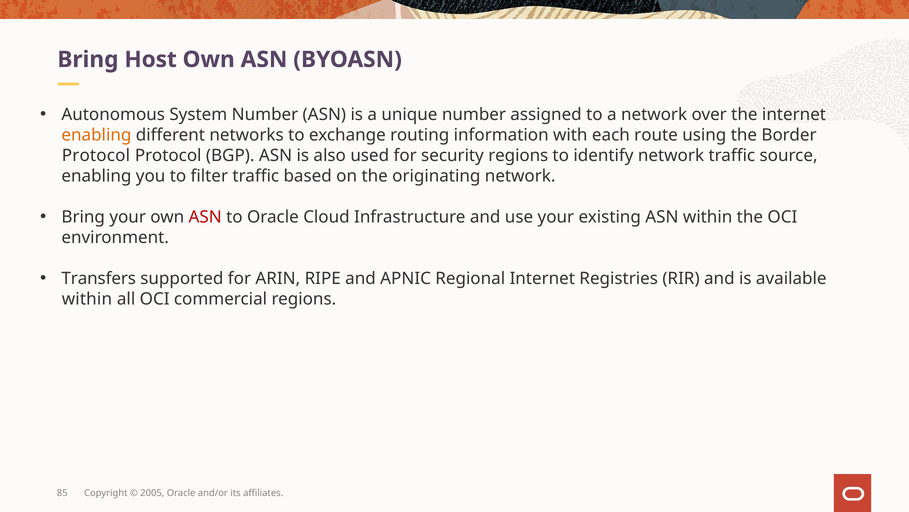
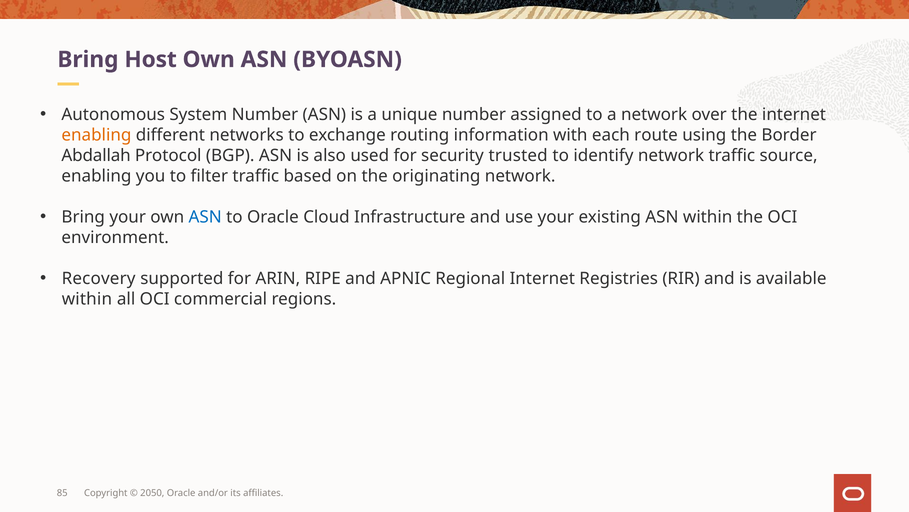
Protocol at (96, 155): Protocol -> Abdallah
security regions: regions -> trusted
ASN at (205, 217) colour: red -> blue
Transfers: Transfers -> Recovery
2005: 2005 -> 2050
